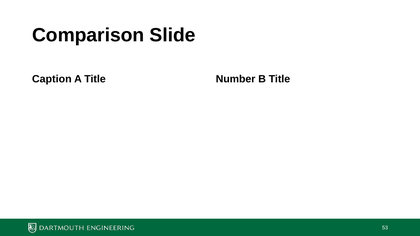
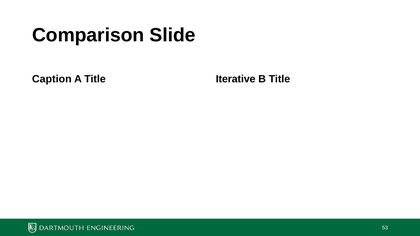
Number: Number -> Iterative
